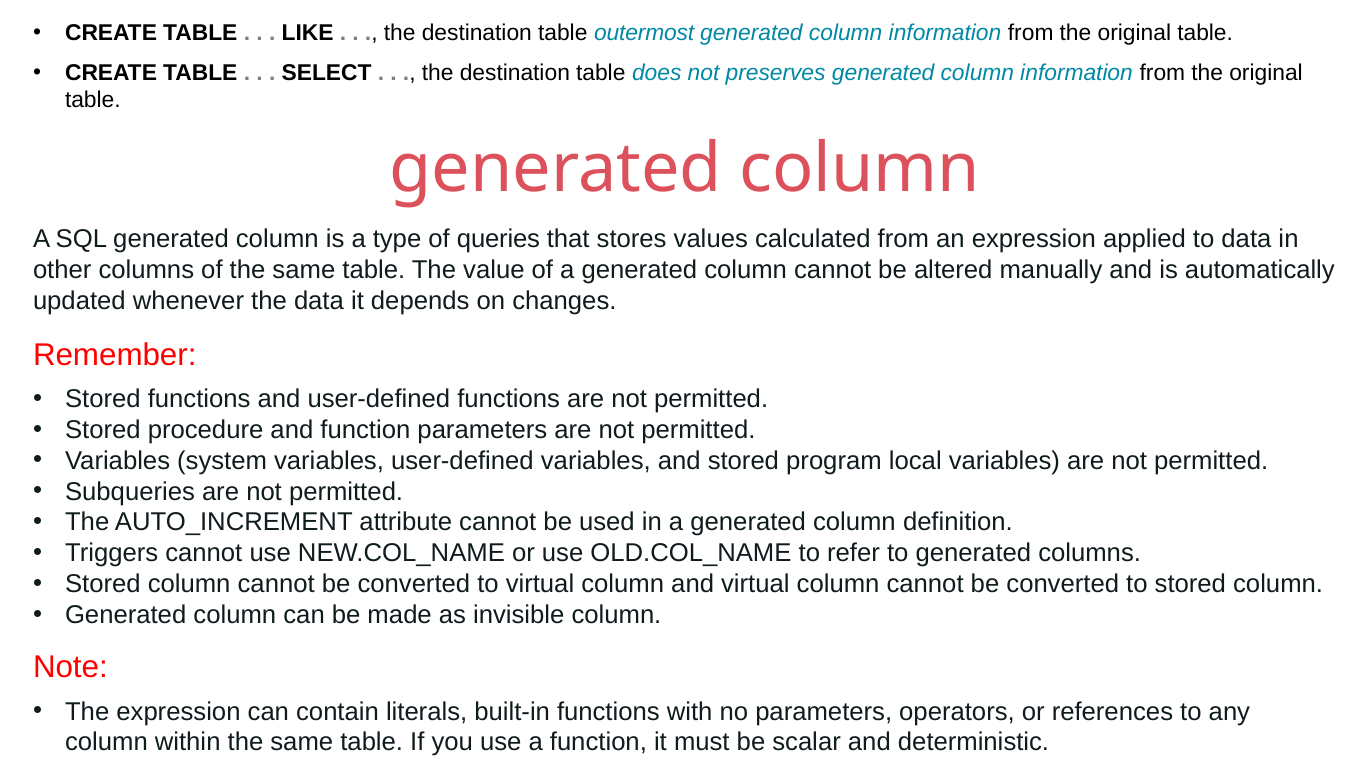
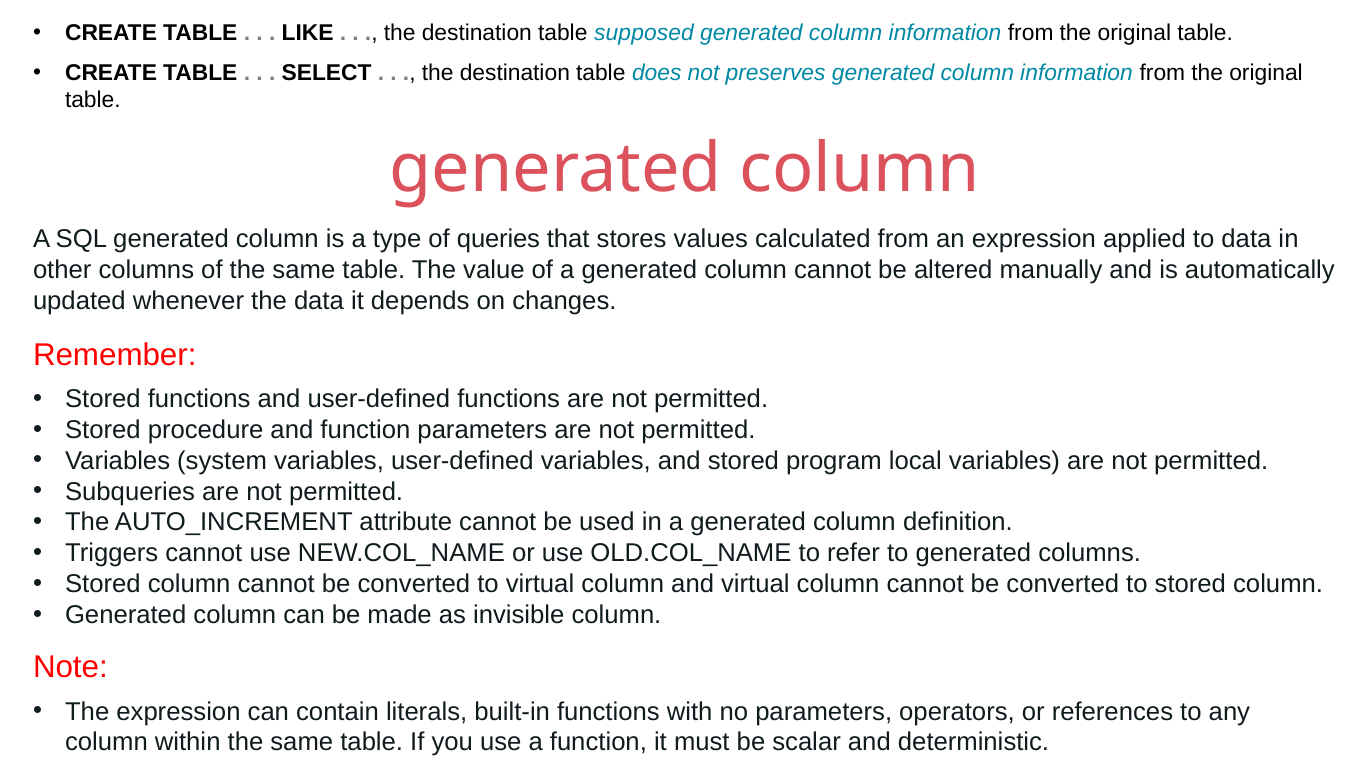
outermost: outermost -> supposed
